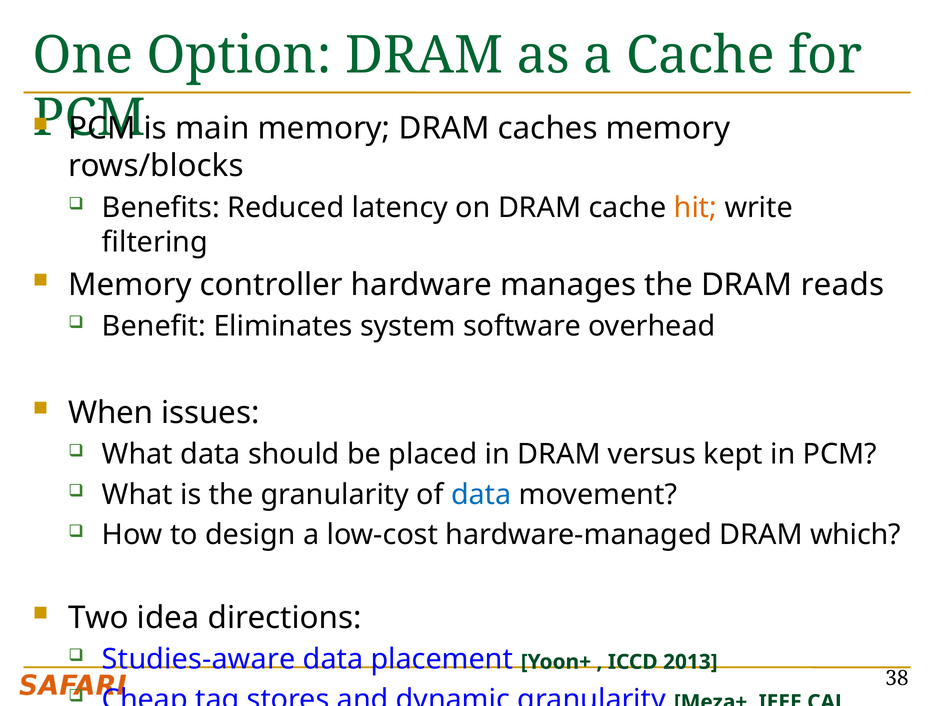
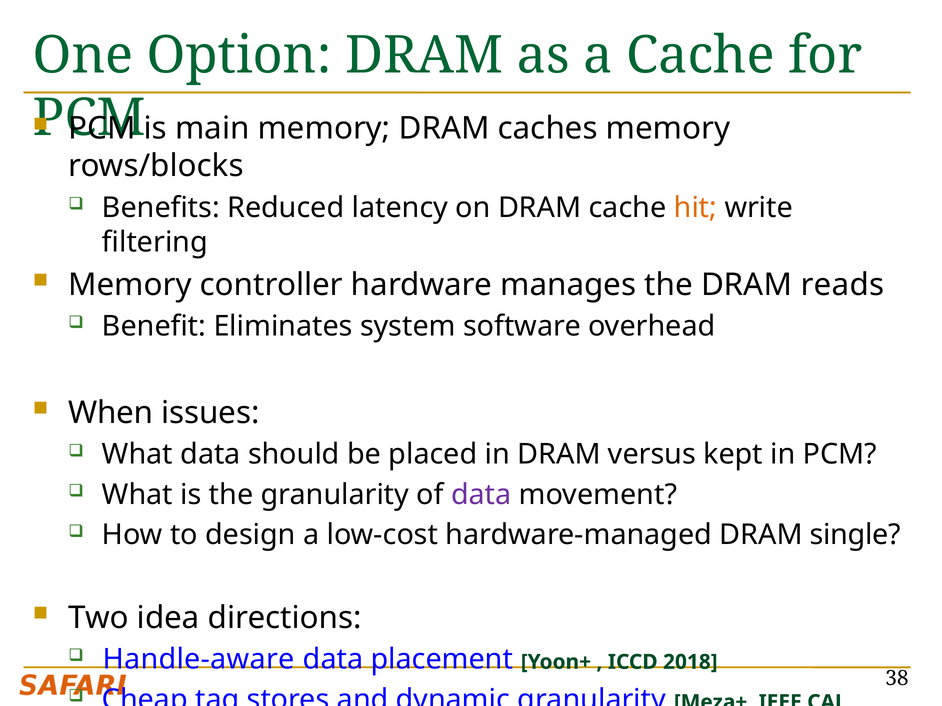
data at (481, 495) colour: blue -> purple
which: which -> single
Studies-aware: Studies-aware -> Handle-aware
2013: 2013 -> 2018
